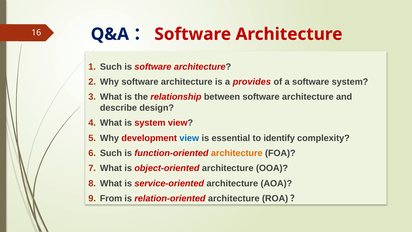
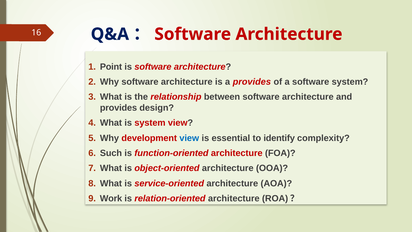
Such at (111, 67): Such -> Point
describe at (118, 108): describe -> provides
architecture at (237, 153) colour: orange -> red
From: From -> Work
